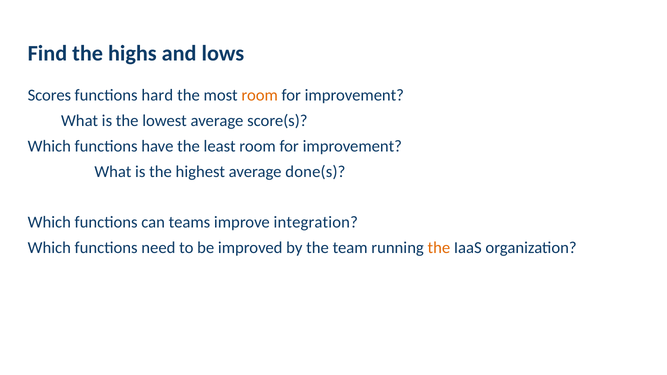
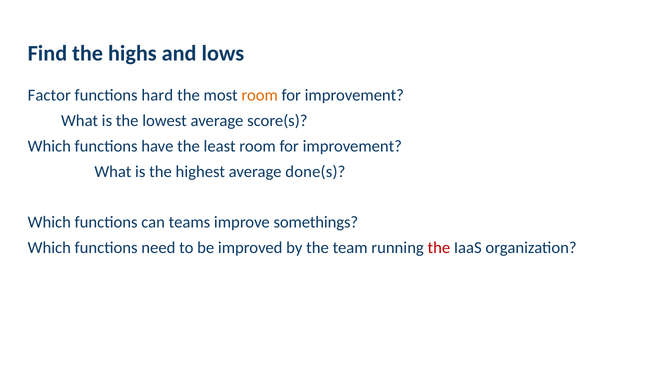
Scores: Scores -> Factor
integration: integration -> somethings
the at (439, 248) colour: orange -> red
